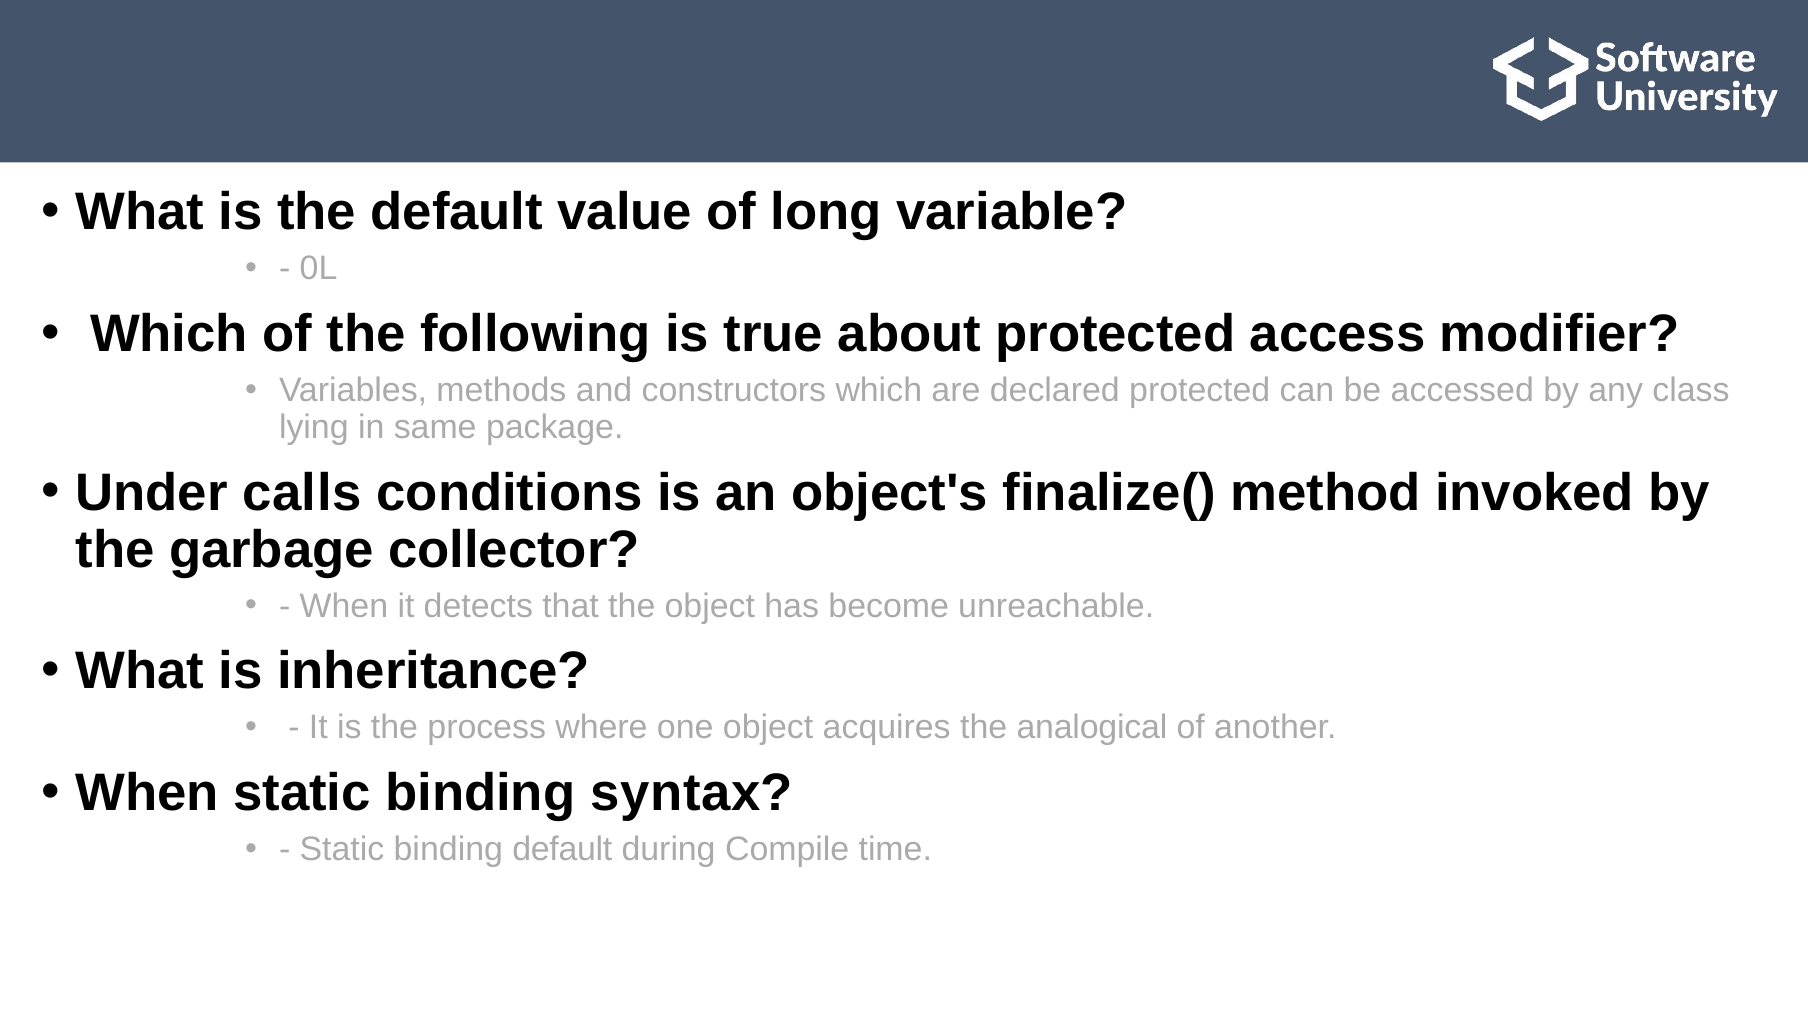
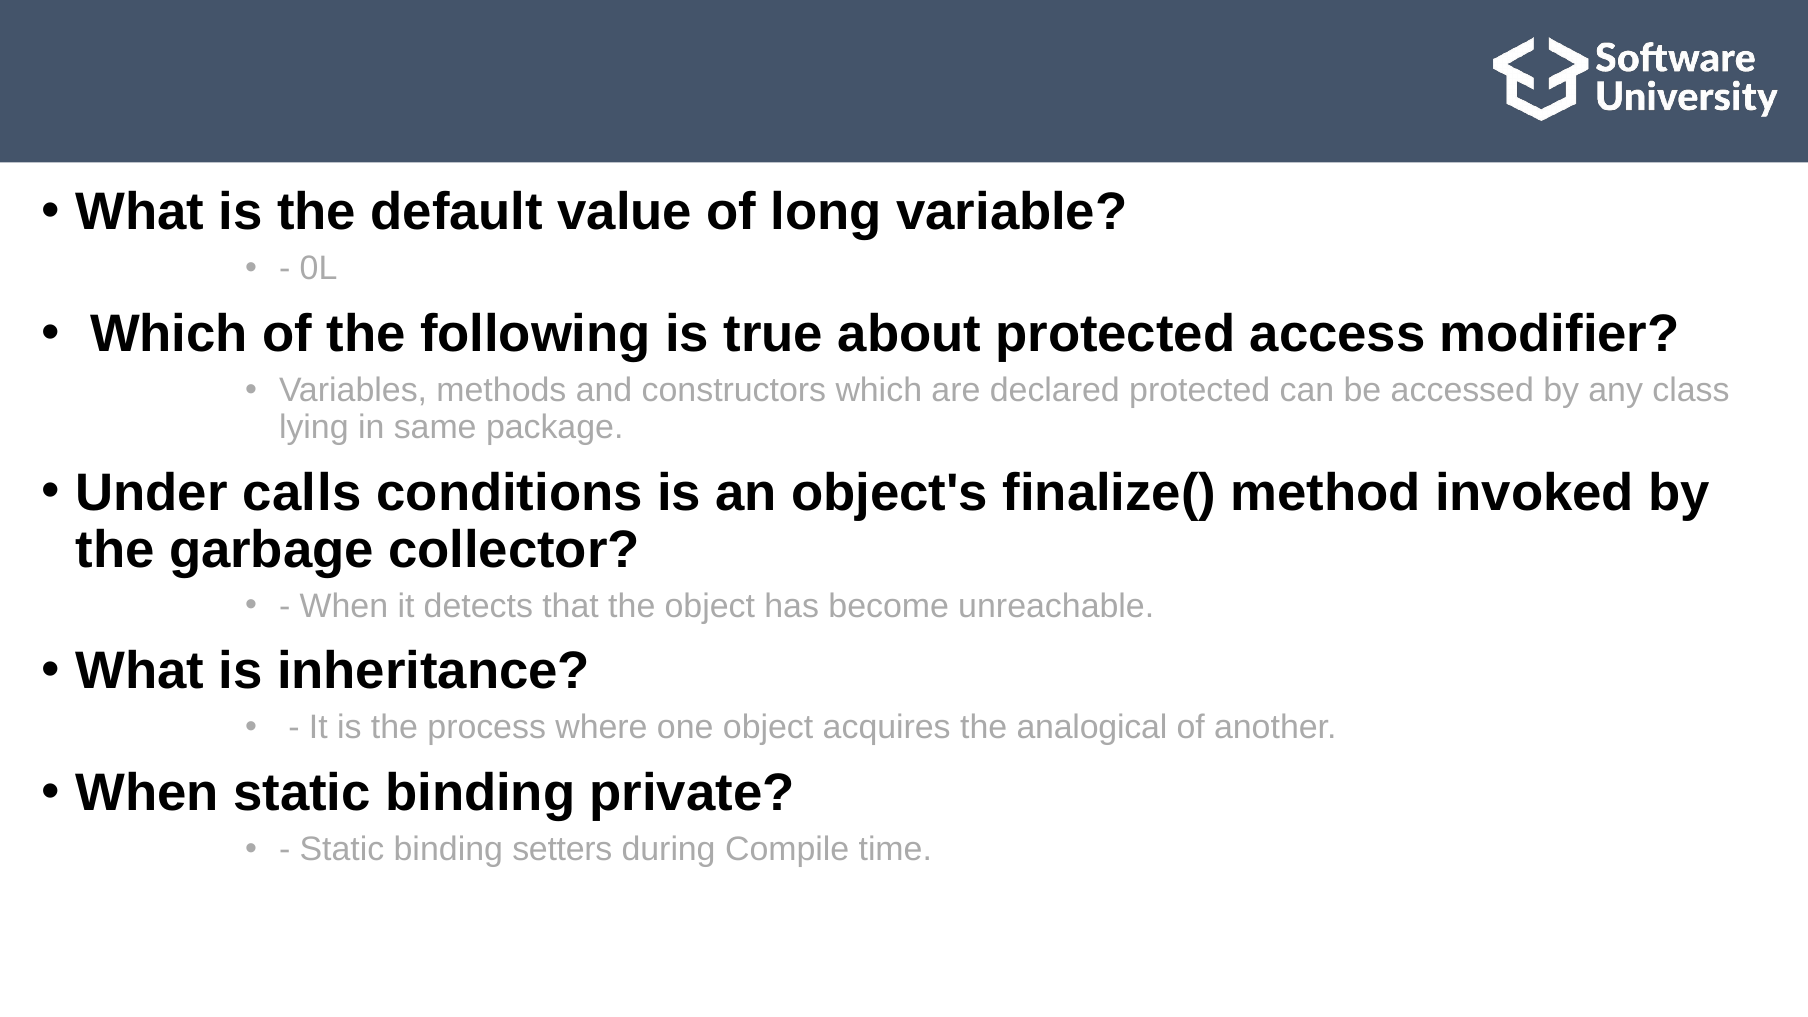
syntax: syntax -> private
binding default: default -> setters
